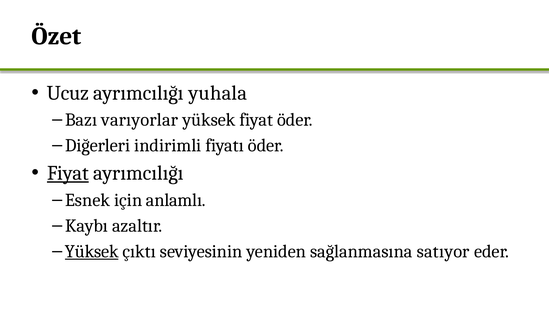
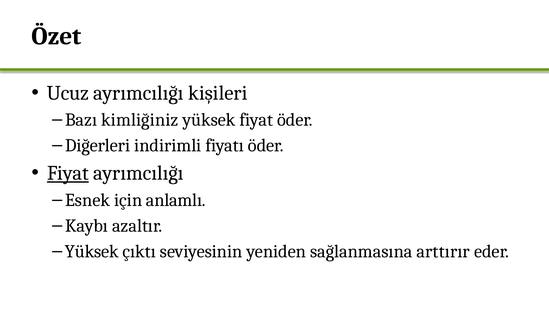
yuhala: yuhala -> kişileri
varıyorlar: varıyorlar -> kimliğiniz
Yüksek at (92, 251) underline: present -> none
satıyor: satıyor -> arttırır
